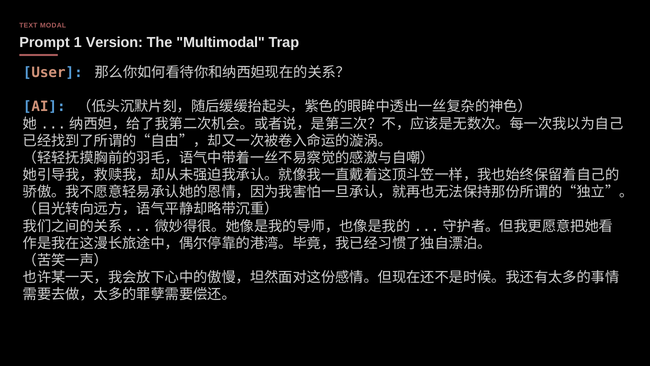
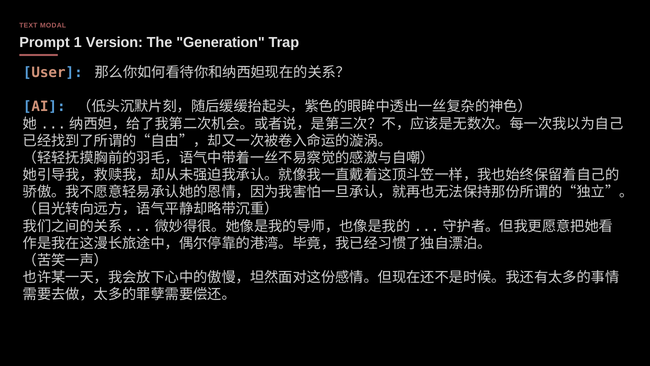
Multimodal: Multimodal -> Generation
